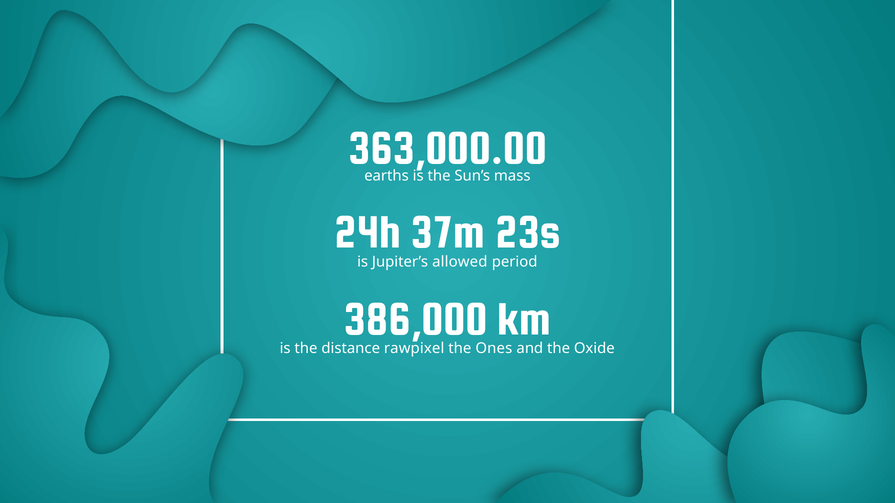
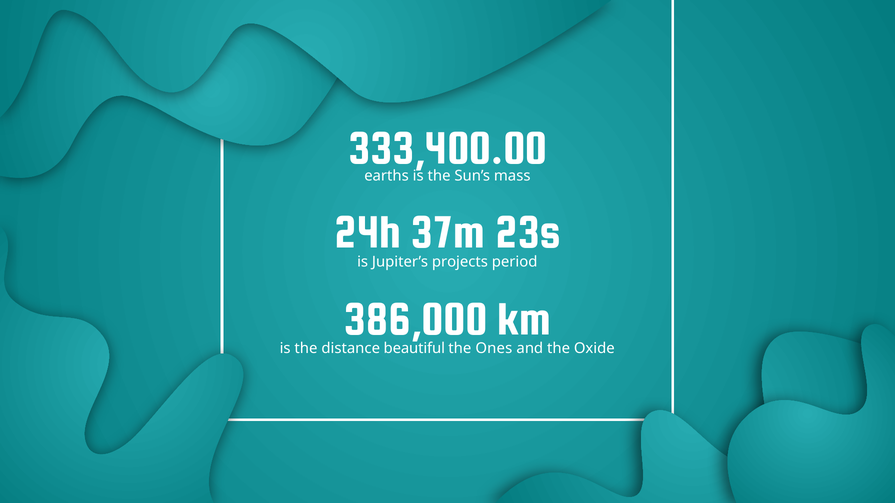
363,000.00: 363,000.00 -> 333,400.00
allowed: allowed -> projects
rawpixel: rawpixel -> beautiful
